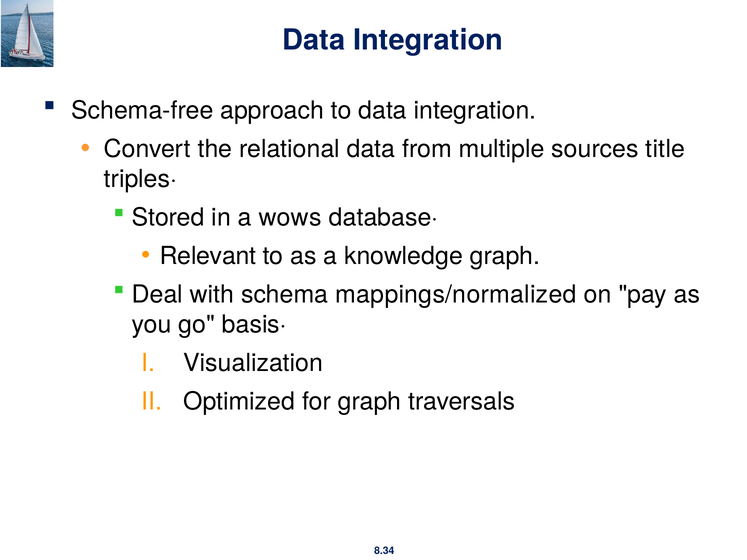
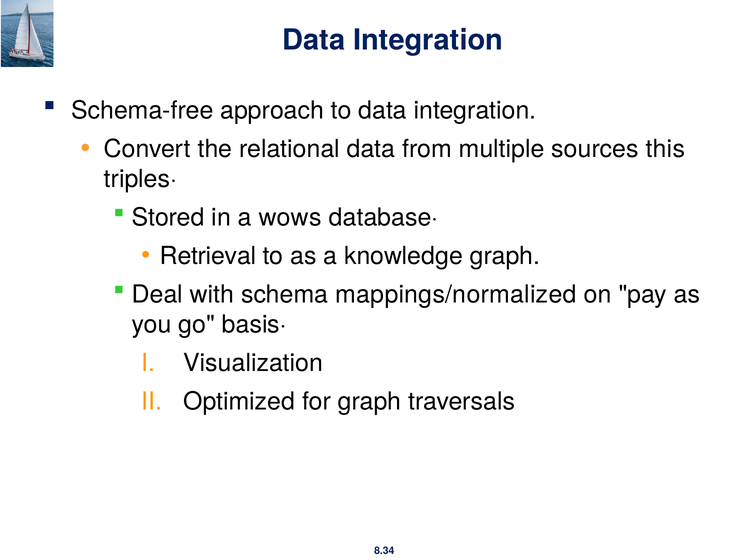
title: title -> this
Relevant: Relevant -> Retrieval
